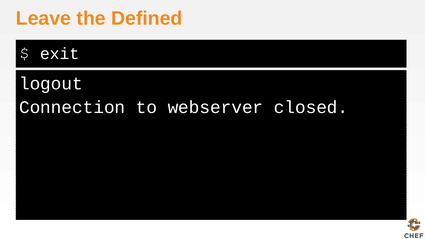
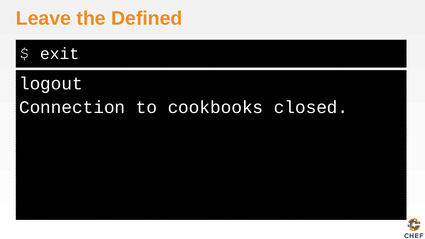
webserver: webserver -> cookbooks
